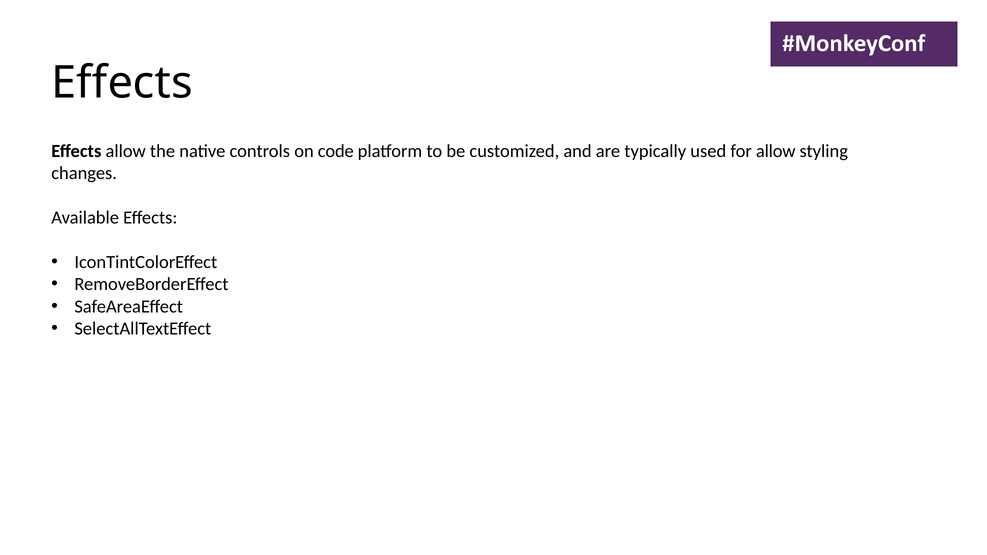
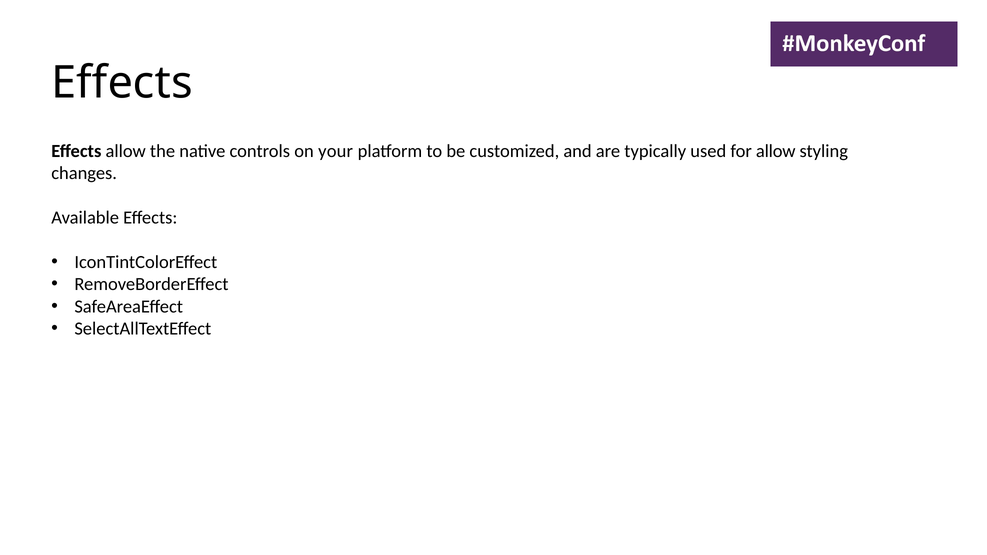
code: code -> your
